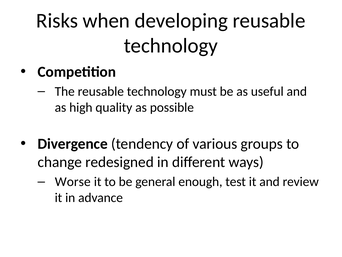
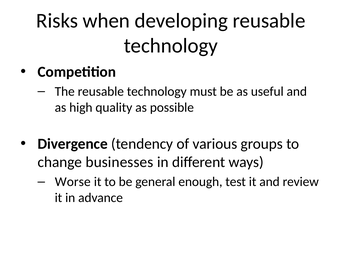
redesigned: redesigned -> businesses
